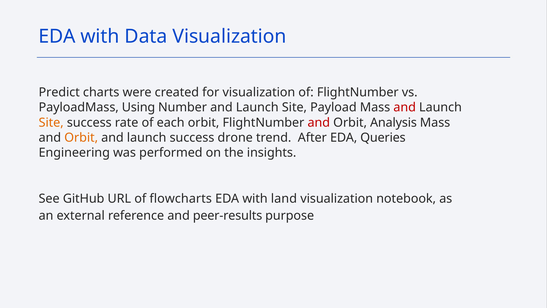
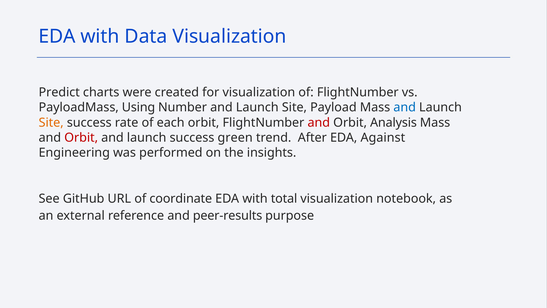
and at (405, 107) colour: red -> blue
Orbit at (81, 137) colour: orange -> red
drone: drone -> green
Queries: Queries -> Against
flowcharts: flowcharts -> coordinate
land: land -> total
